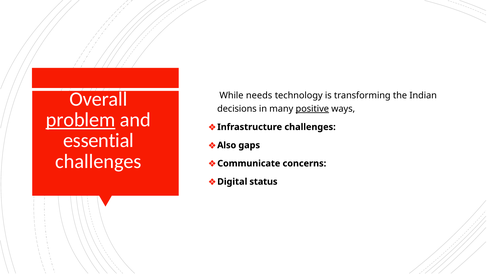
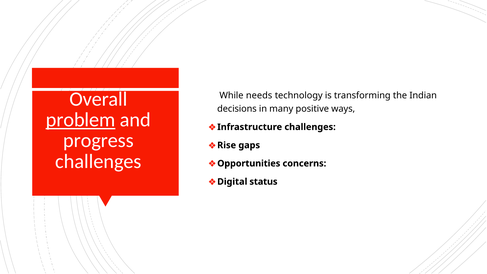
positive underline: present -> none
essential: essential -> progress
Also: Also -> Rise
Communicate: Communicate -> Opportunities
